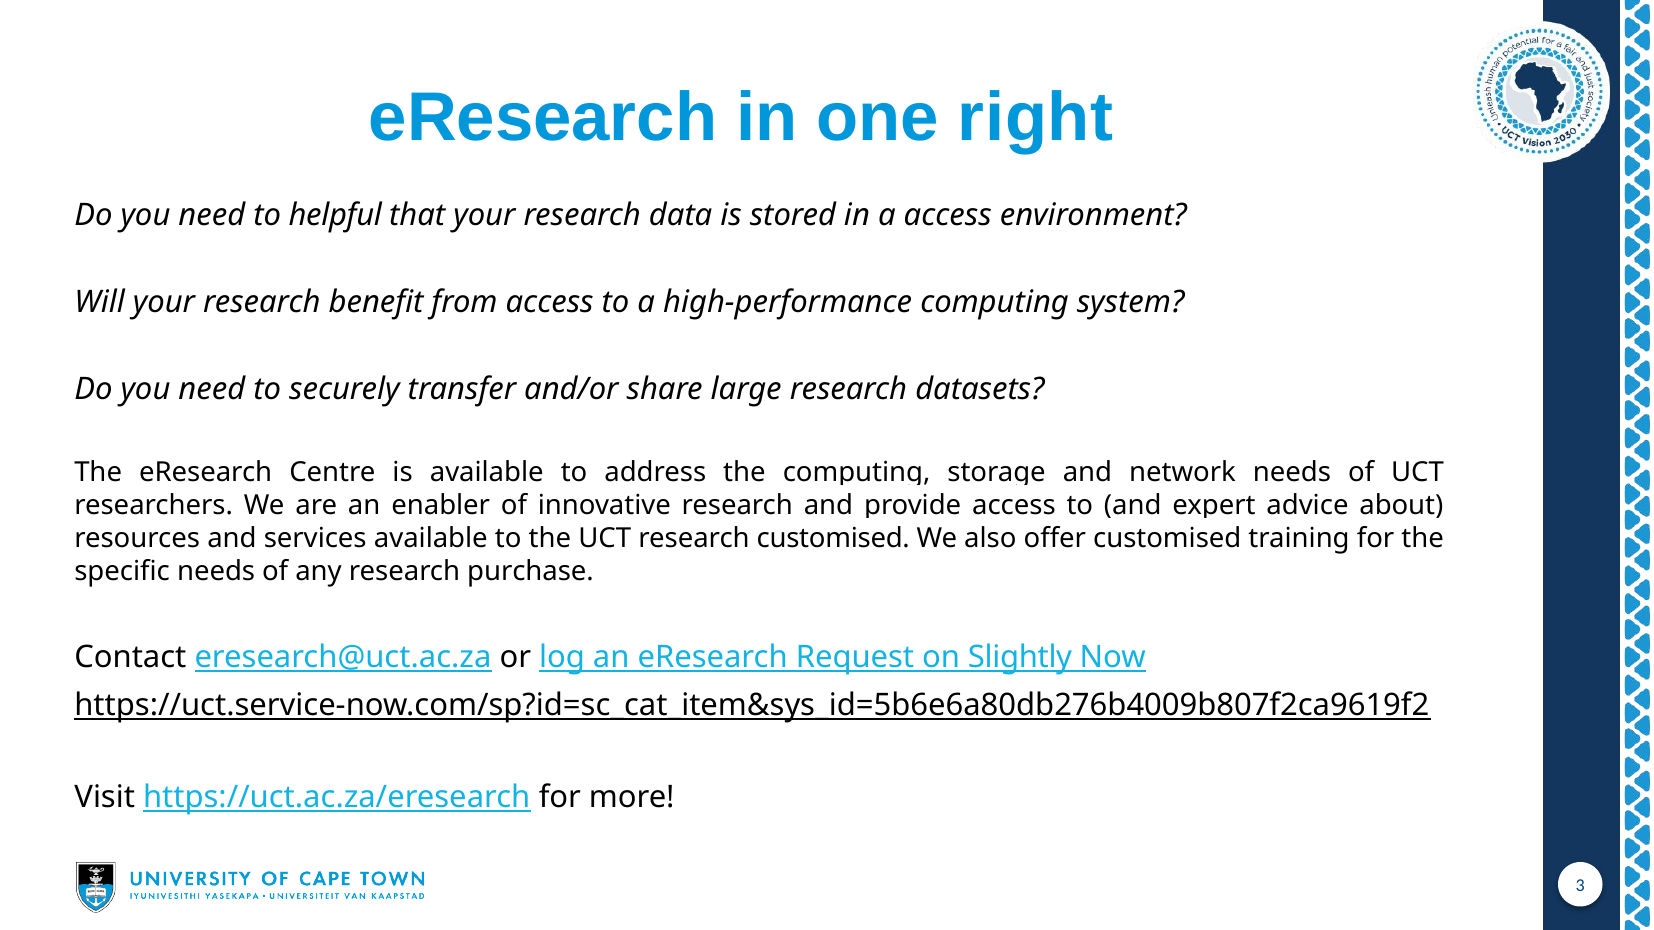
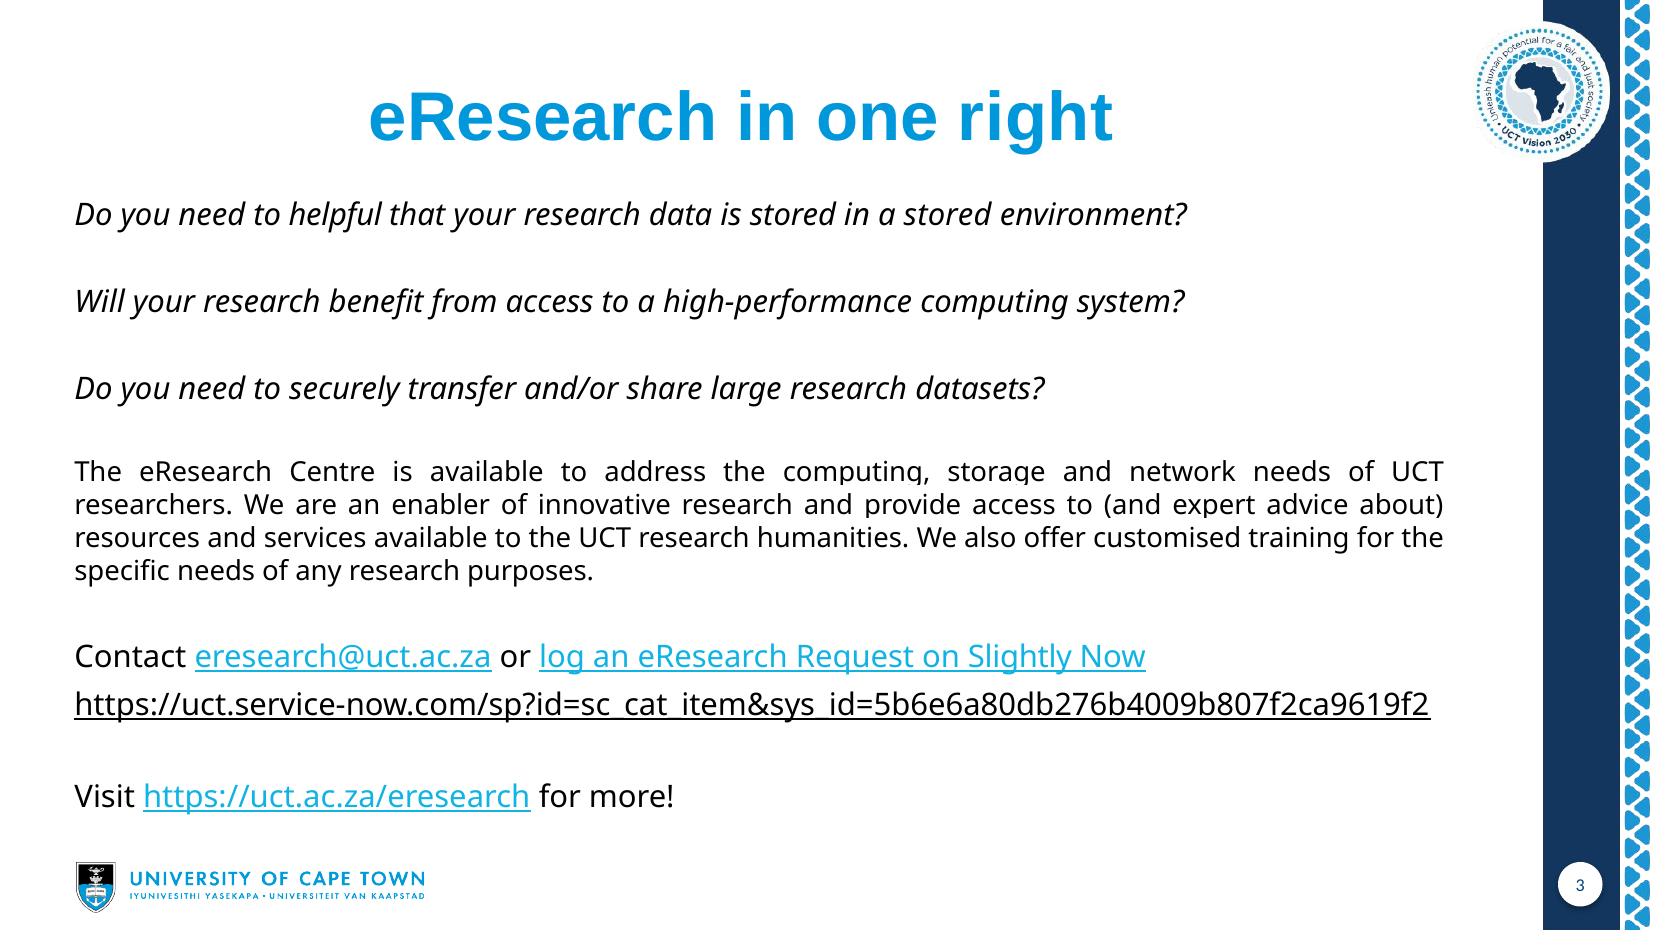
a access: access -> stored
research customised: customised -> humanities
purchase: purchase -> purposes
